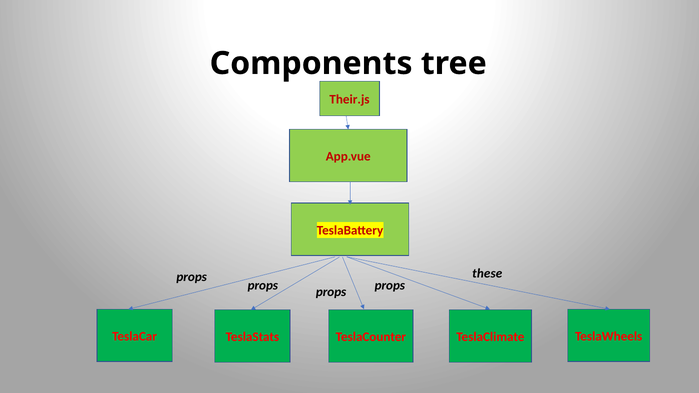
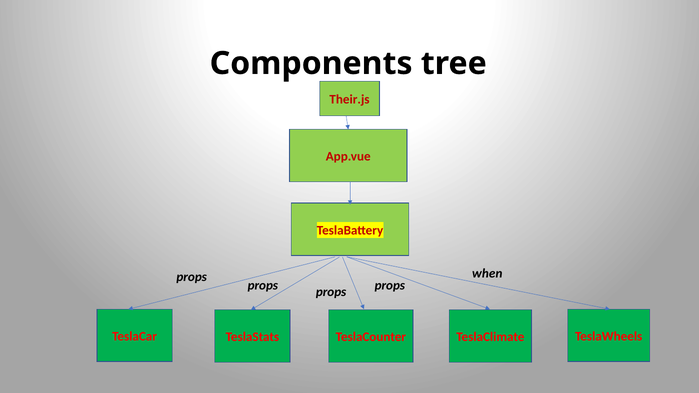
these: these -> when
